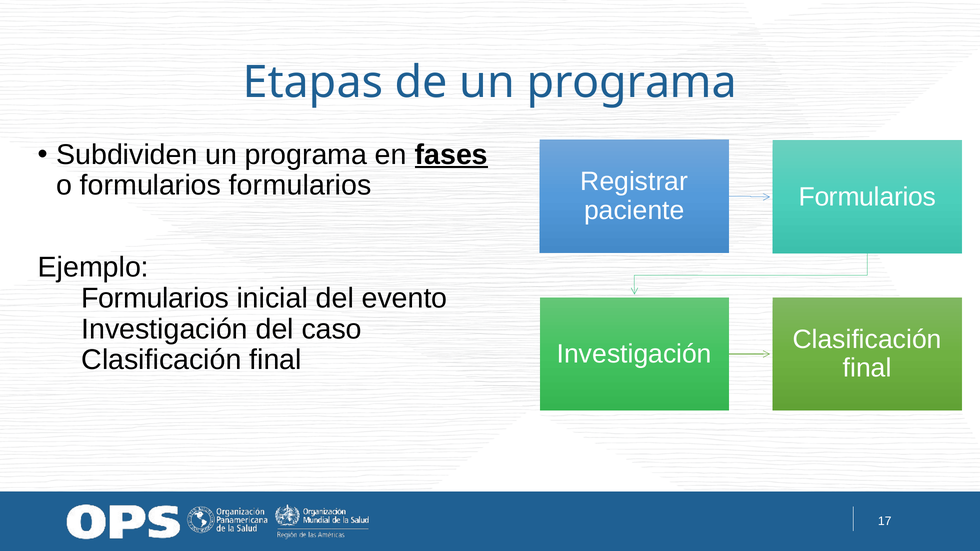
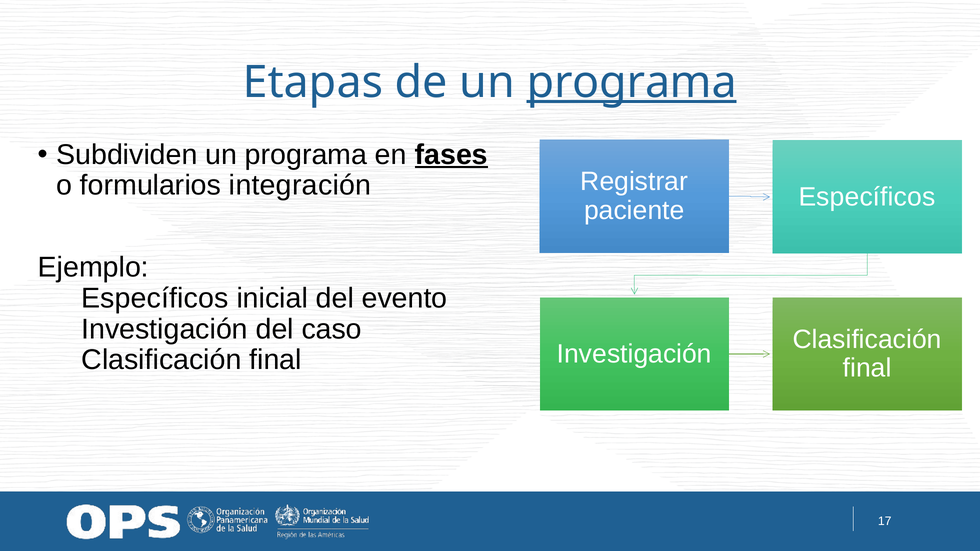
programa at (632, 82) underline: none -> present
formularios formularios: formularios -> integración
Formularios at (867, 197): Formularios -> Específicos
Formularios at (155, 298): Formularios -> Específicos
